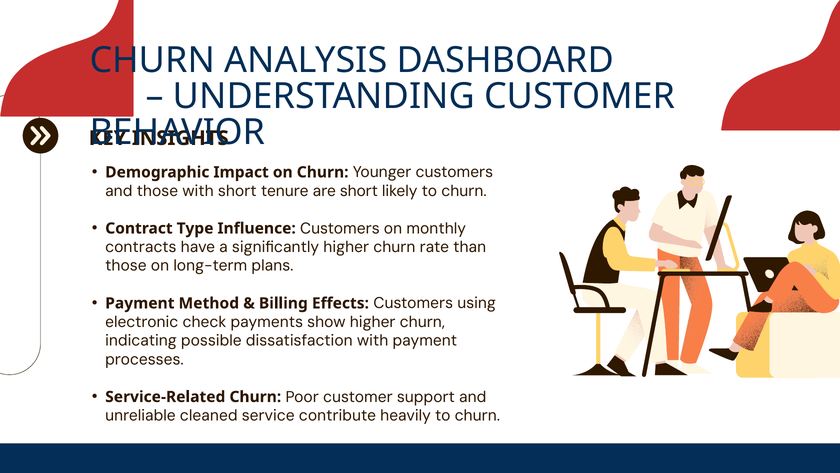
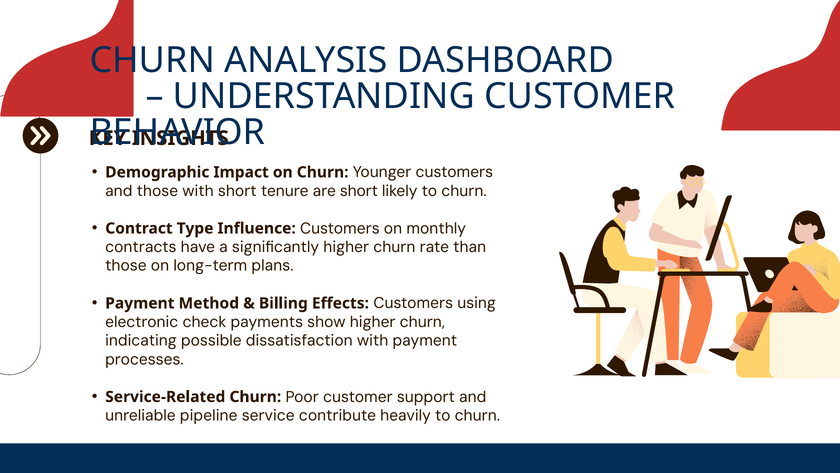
cleaned: cleaned -> pipeline
